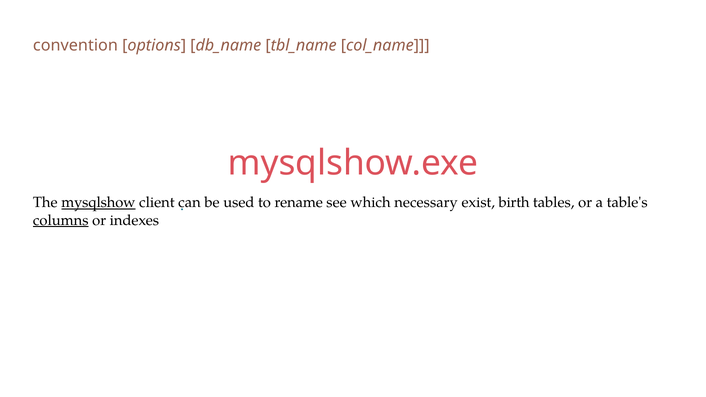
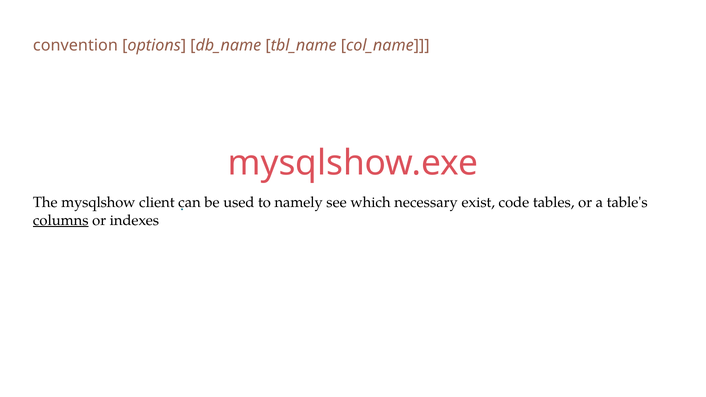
mysqlshow underline: present -> none
rename: rename -> namely
birth: birth -> code
